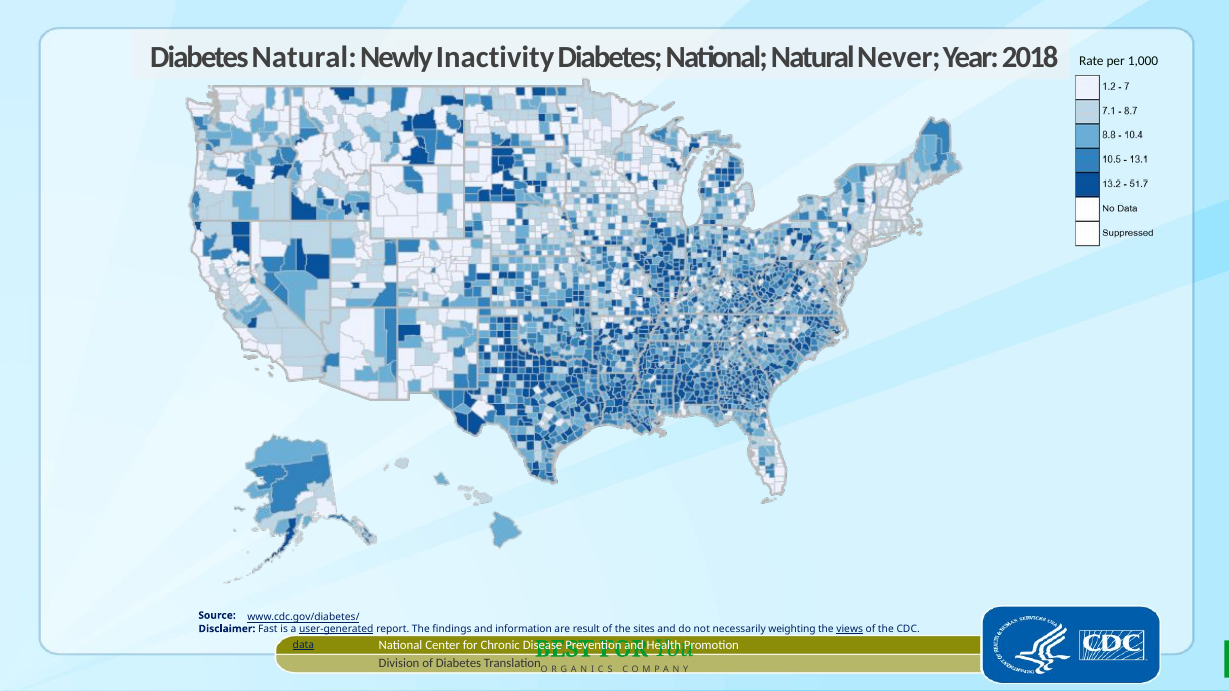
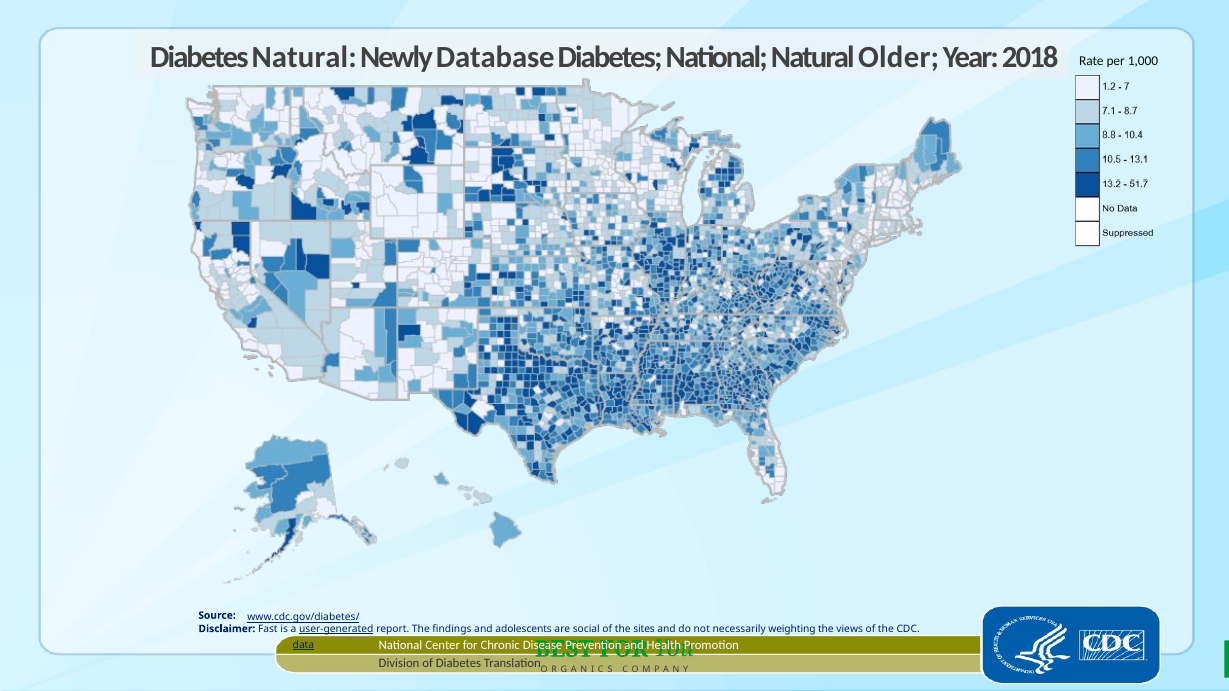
Inactivity: Inactivity -> Database
Never: Never -> Older
information: information -> adolescents
result: result -> social
views underline: present -> none
